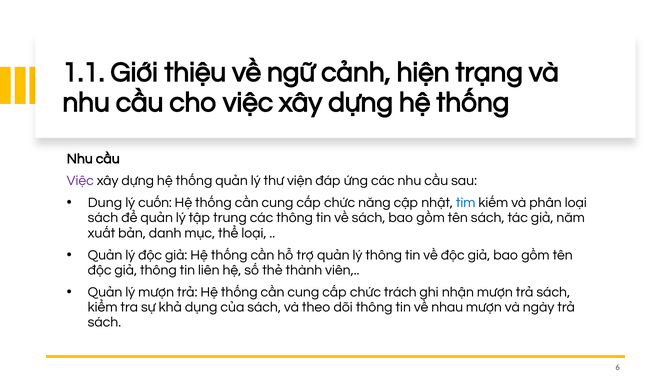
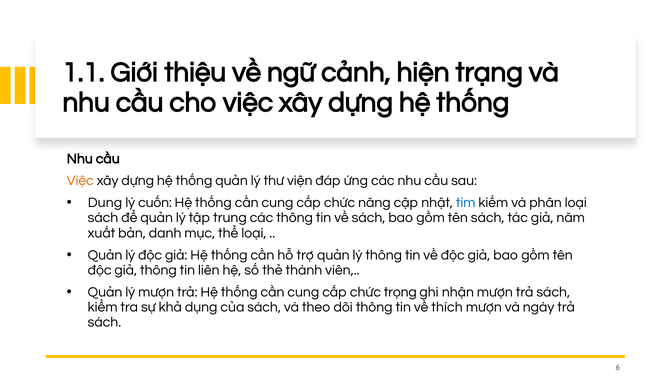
Việc at (80, 181) colour: purple -> orange
trách: trách -> trọng
nhau: nhau -> thích
